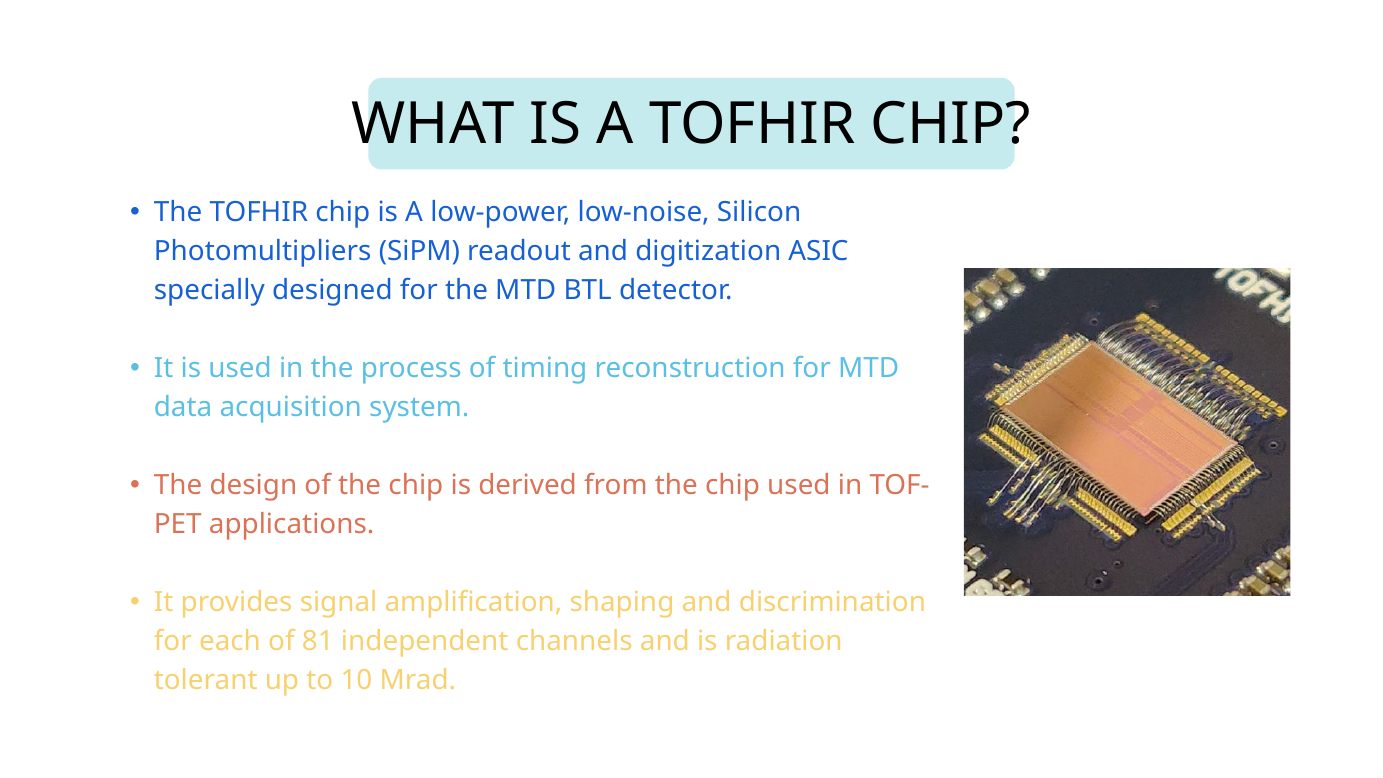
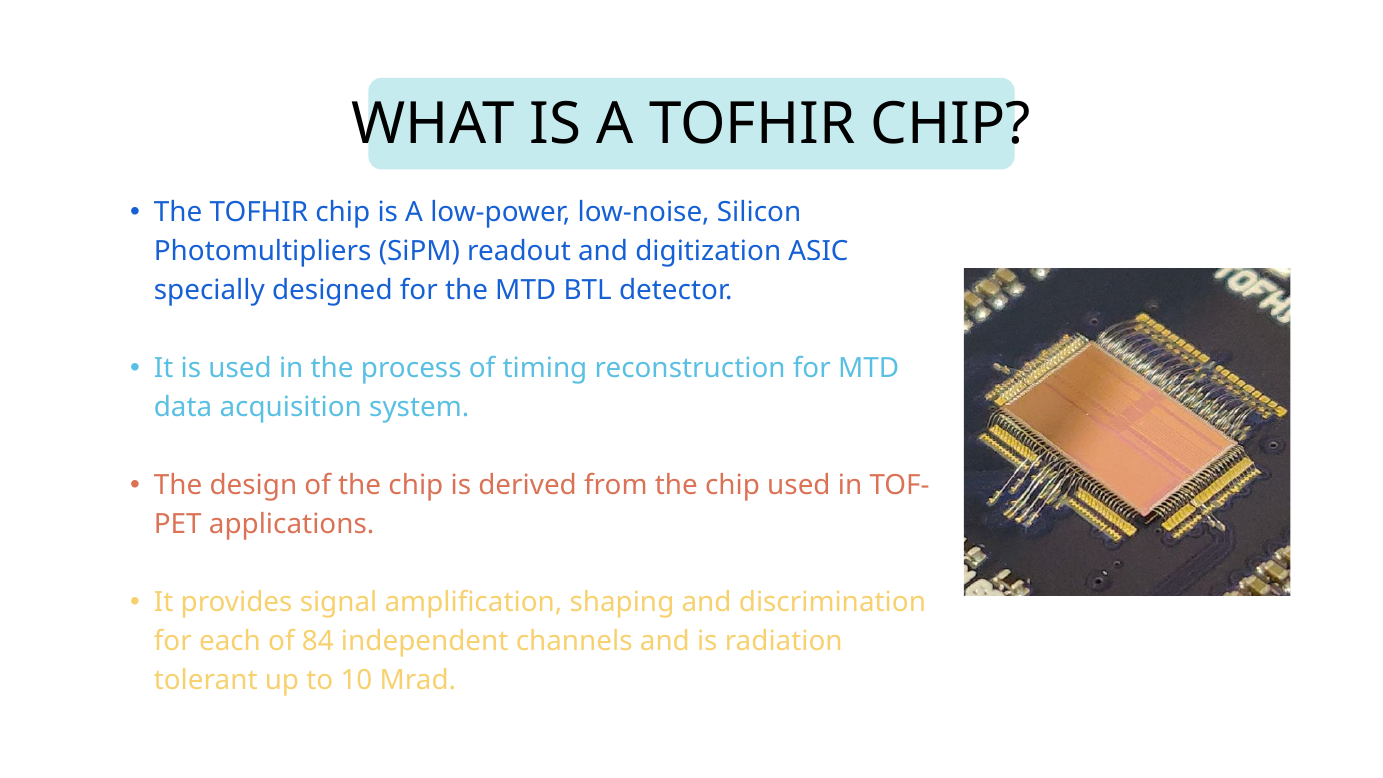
81: 81 -> 84
